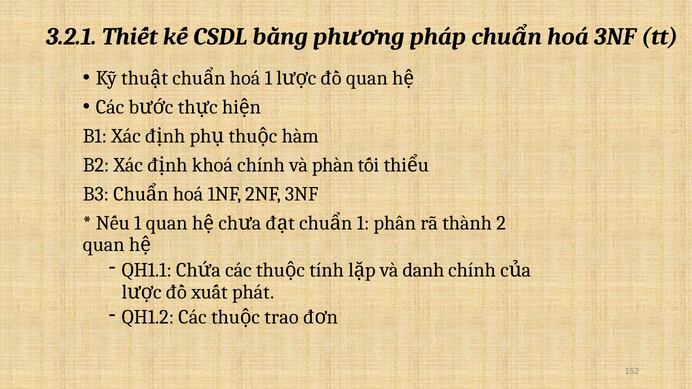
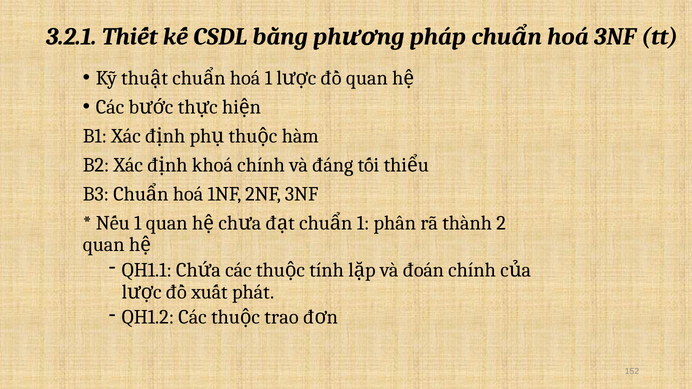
phàn: phàn -> đáng
danh: danh -> đoán
